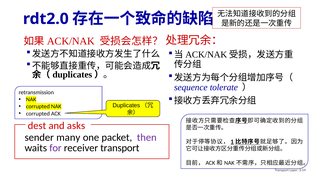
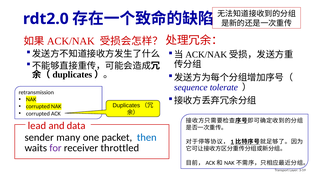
dest: dest -> lead
asks: asks -> data
then colour: purple -> blue
receiver transport: transport -> throttled
